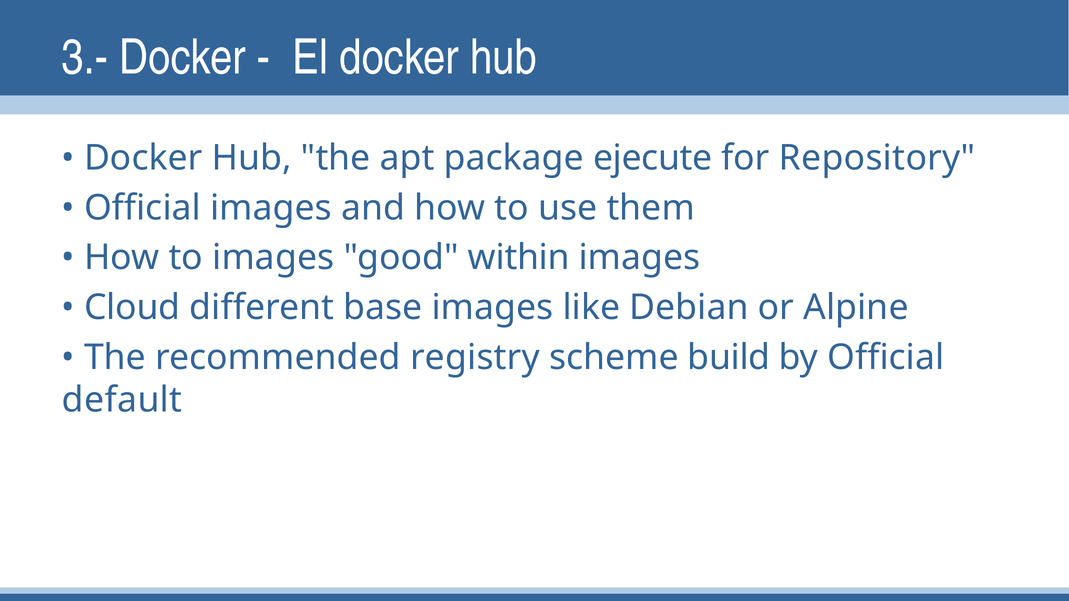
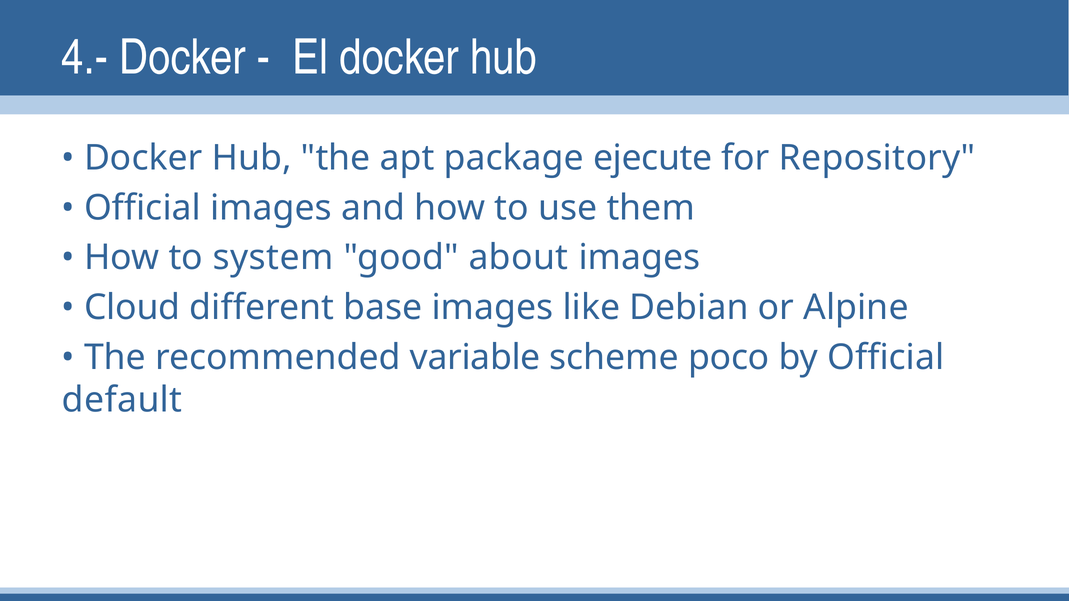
3.-: 3.- -> 4.-
to images: images -> system
within: within -> about
registry: registry -> variable
build: build -> poco
